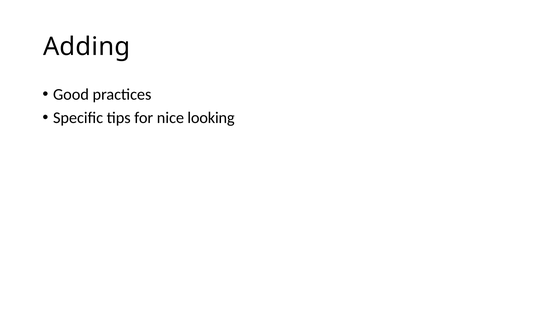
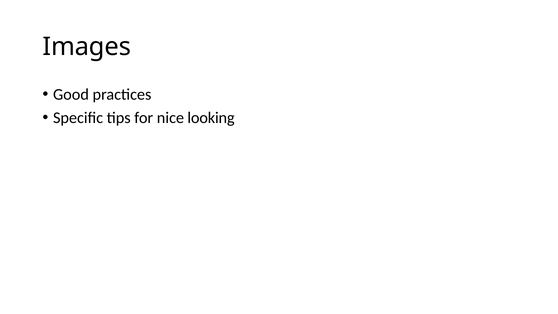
Adding: Adding -> Images
